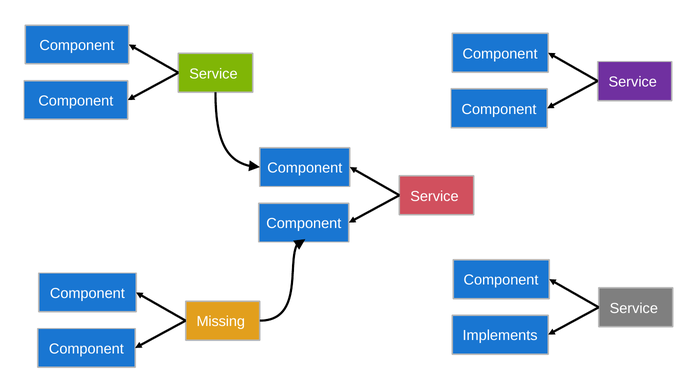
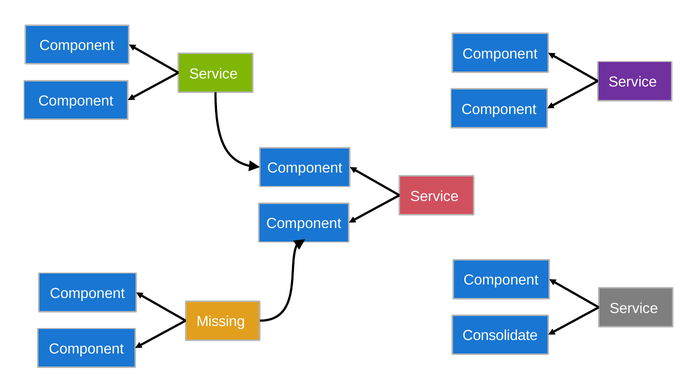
Implements: Implements -> Consolidate
